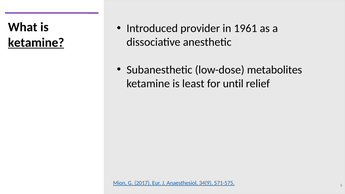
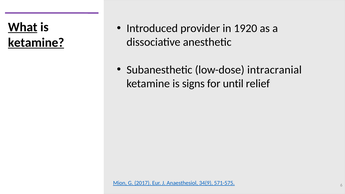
What underline: none -> present
1961: 1961 -> 1920
metabolites: metabolites -> intracranial
least: least -> signs
